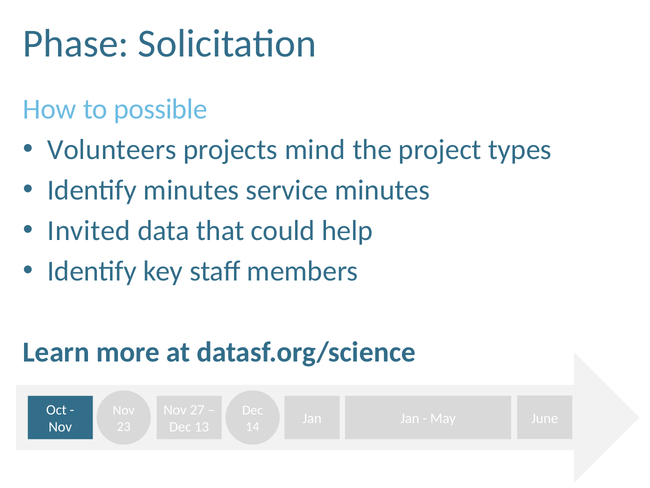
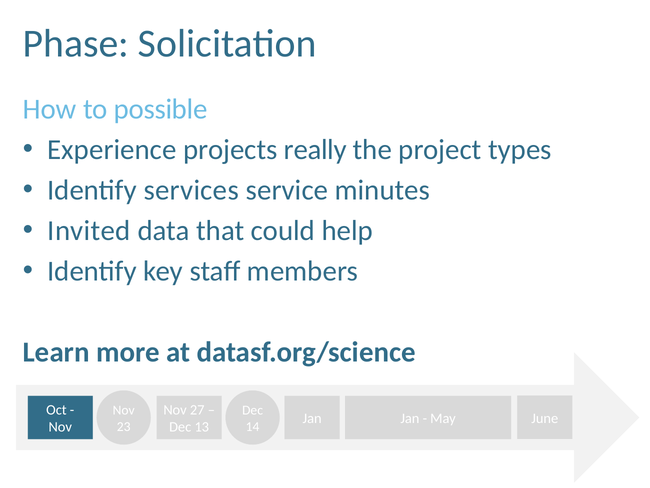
Volunteers: Volunteers -> Experience
mind: mind -> really
Identify minutes: minutes -> services
